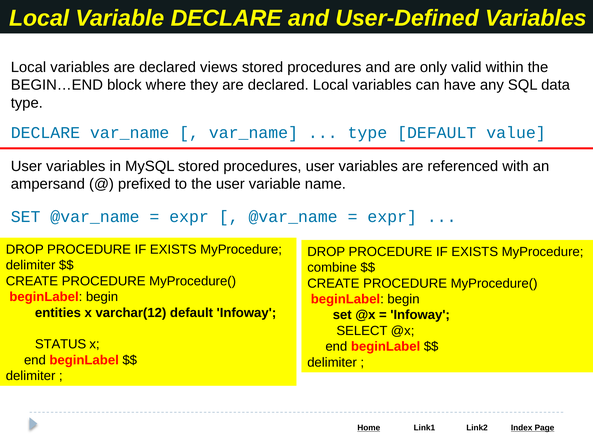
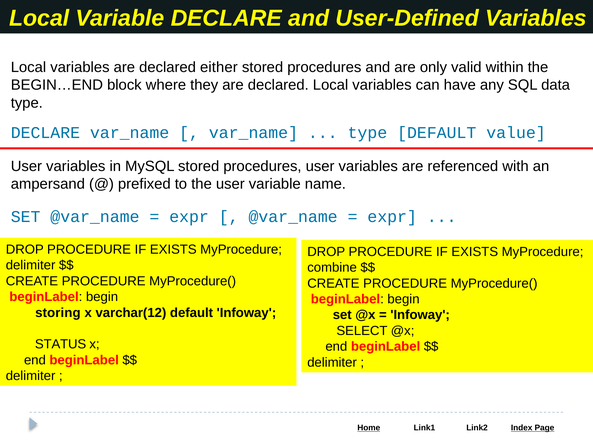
views: views -> either
entities: entities -> storing
